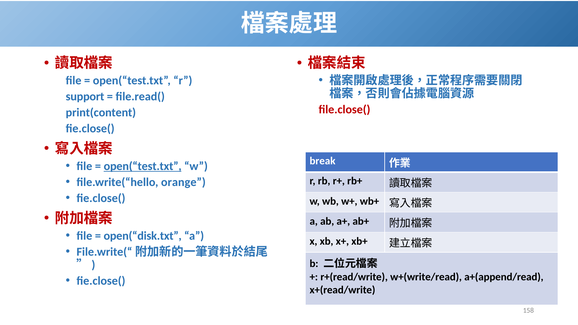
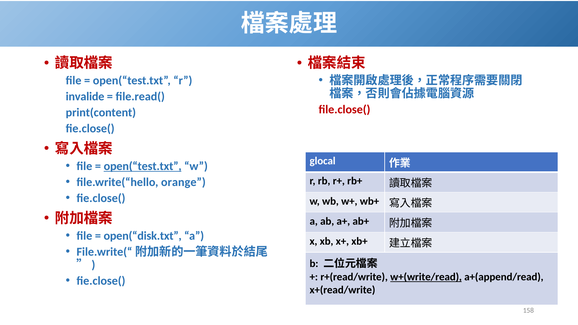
support: support -> invalide
break: break -> glocal
w+(write/read underline: none -> present
